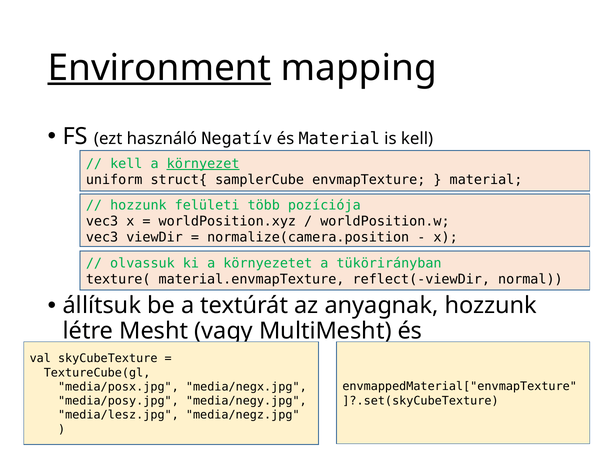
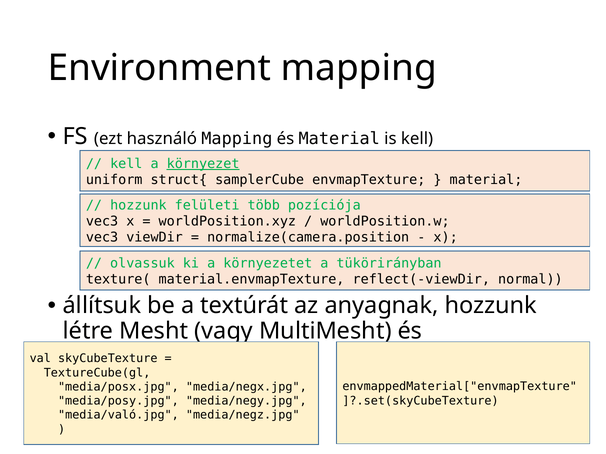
Environment underline: present -> none
használó Negatív: Negatív -> Mapping
media/lesz.jpg: media/lesz.jpg -> media/való.jpg
